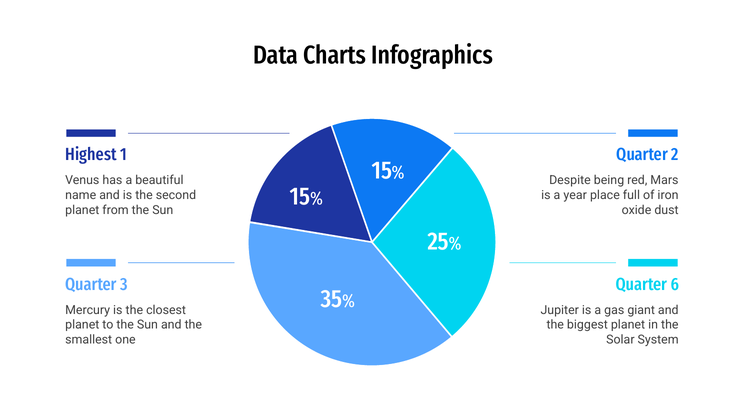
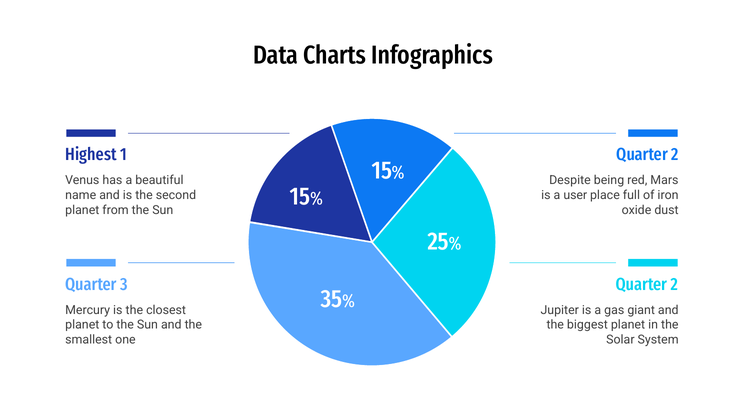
year: year -> user
6 at (675, 285): 6 -> 2
